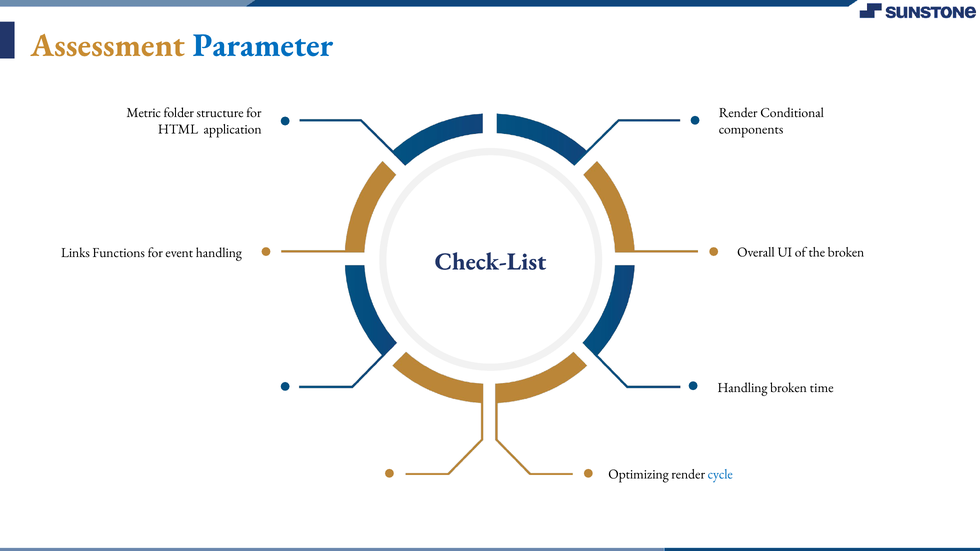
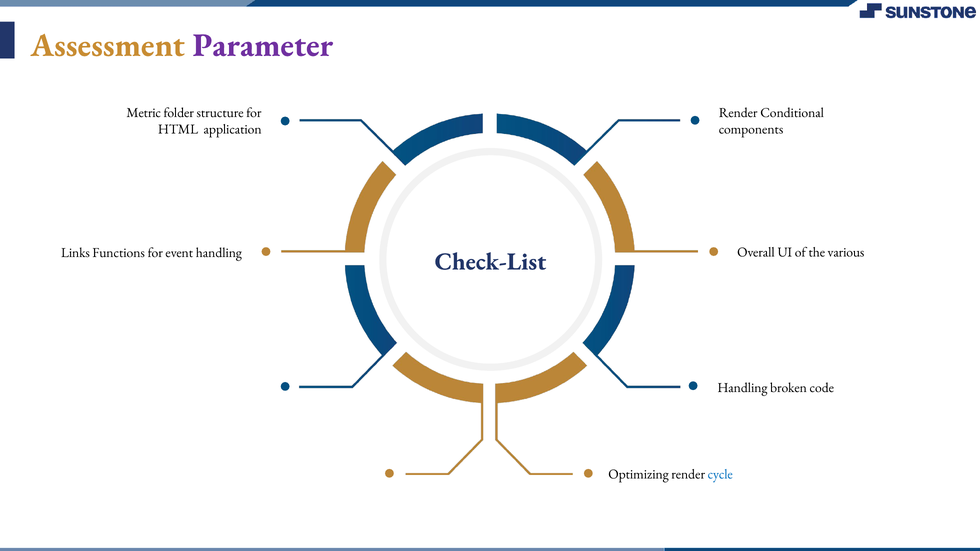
Parameter colour: blue -> purple
the broken: broken -> various
time: time -> code
